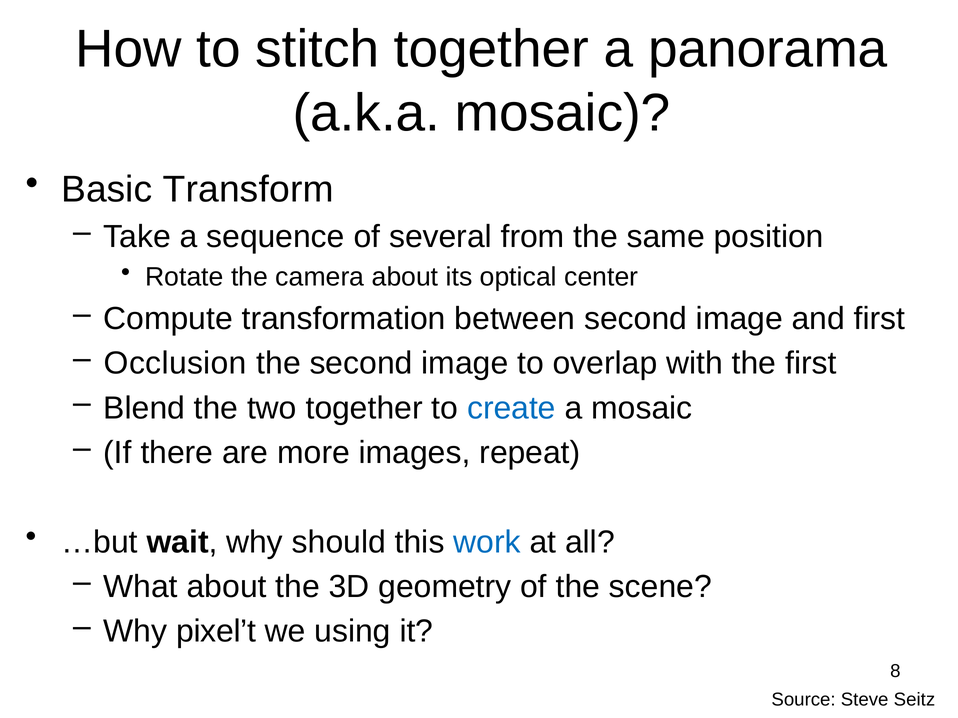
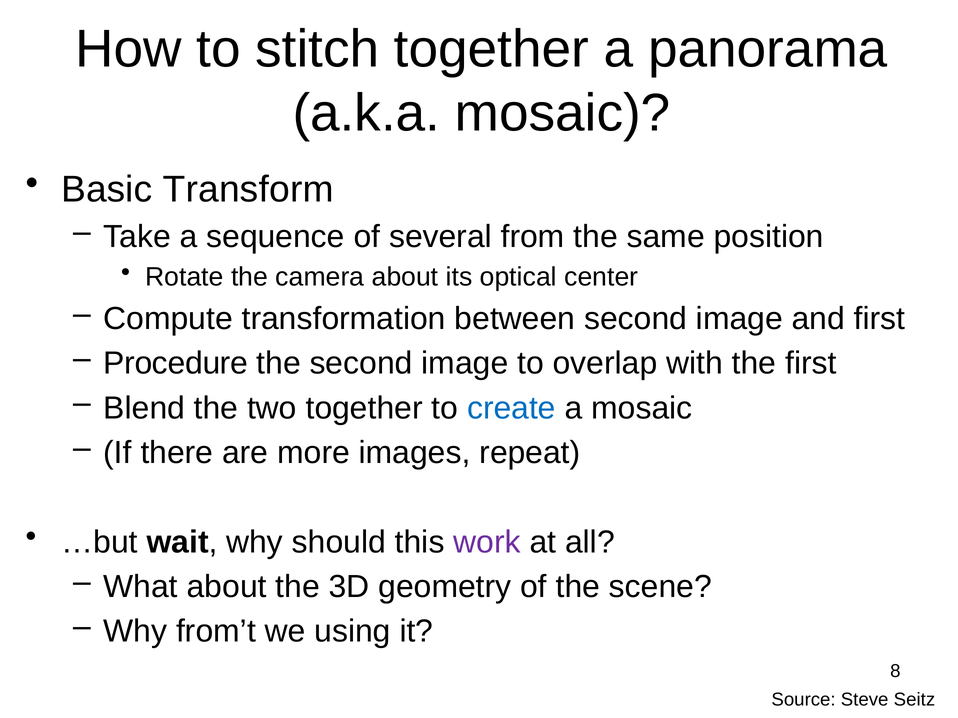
Occlusion: Occlusion -> Procedure
work colour: blue -> purple
pixel’t: pixel’t -> from’t
